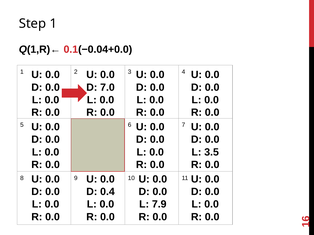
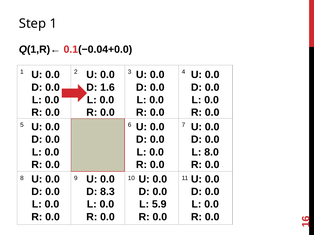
7.0: 7.0 -> 1.6
3.5: 3.5 -> 8.0
0.4: 0.4 -> 8.3
7.9: 7.9 -> 5.9
